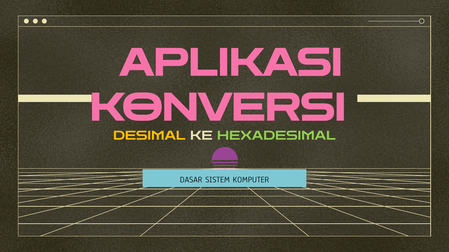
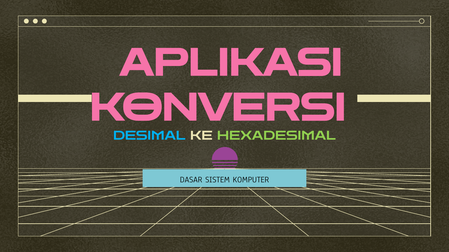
DESIMAL colour: yellow -> light blue
